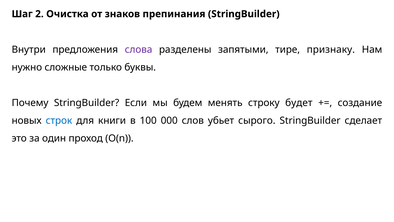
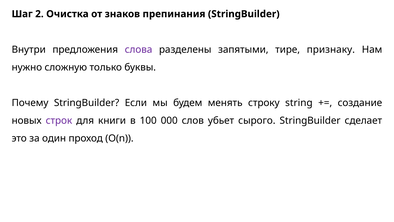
сложные: сложные -> сложную
будет: будет -> string
строк colour: blue -> purple
